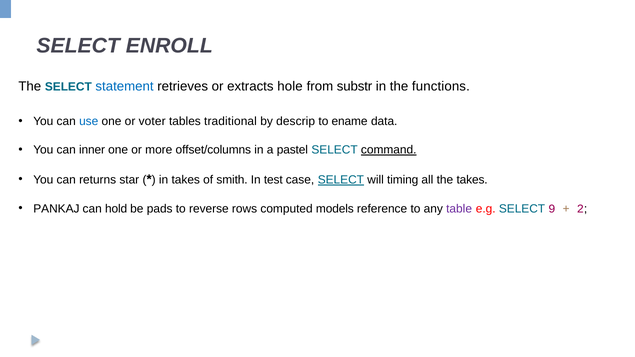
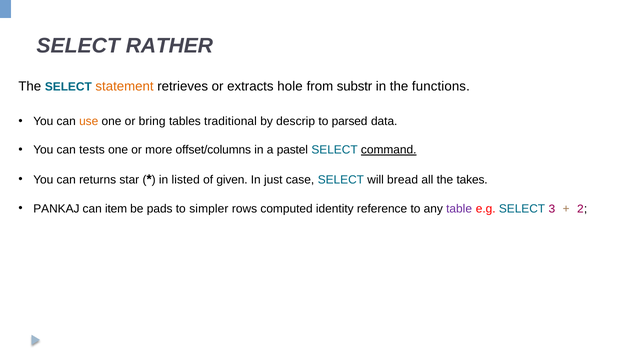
ENROLL: ENROLL -> RATHER
statement colour: blue -> orange
use colour: blue -> orange
voter: voter -> bring
ename: ename -> parsed
inner: inner -> tests
in takes: takes -> listed
smith: smith -> given
test: test -> just
SELECT at (341, 180) underline: present -> none
timing: timing -> bread
hold: hold -> item
reverse: reverse -> simpler
models: models -> identity
9: 9 -> 3
